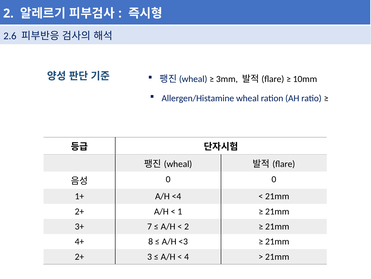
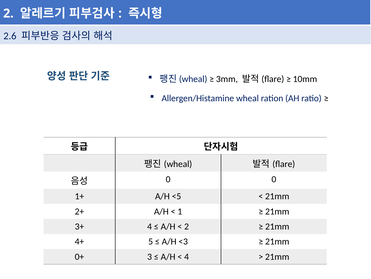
<4: <4 -> <5
3+ 7: 7 -> 4
8: 8 -> 5
2+ at (79, 256): 2+ -> 0+
